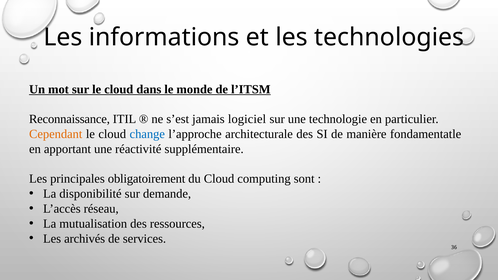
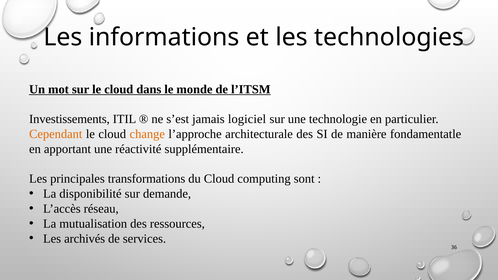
Reconnaissance: Reconnaissance -> Investissements
change colour: blue -> orange
obligatoirement: obligatoirement -> transformations
